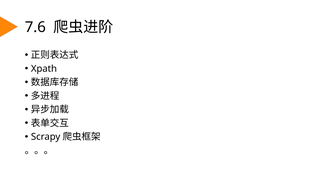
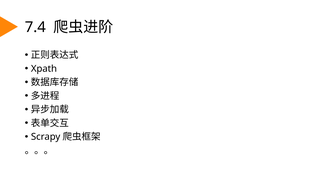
7.6: 7.6 -> 7.4
